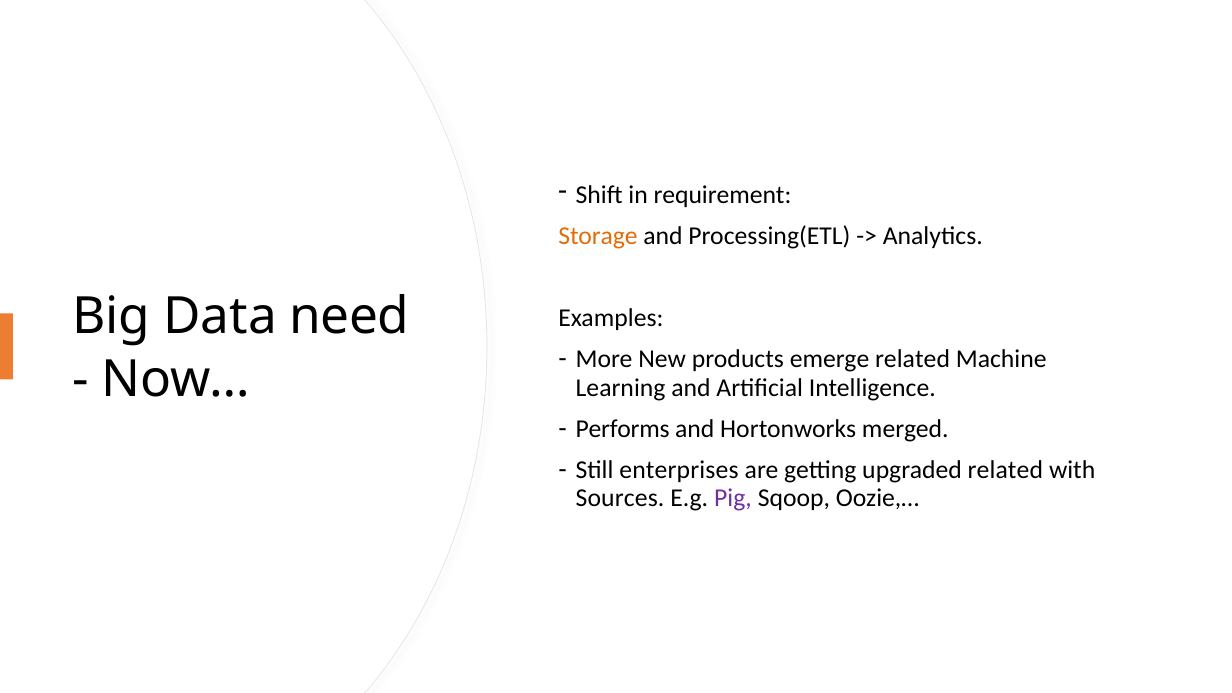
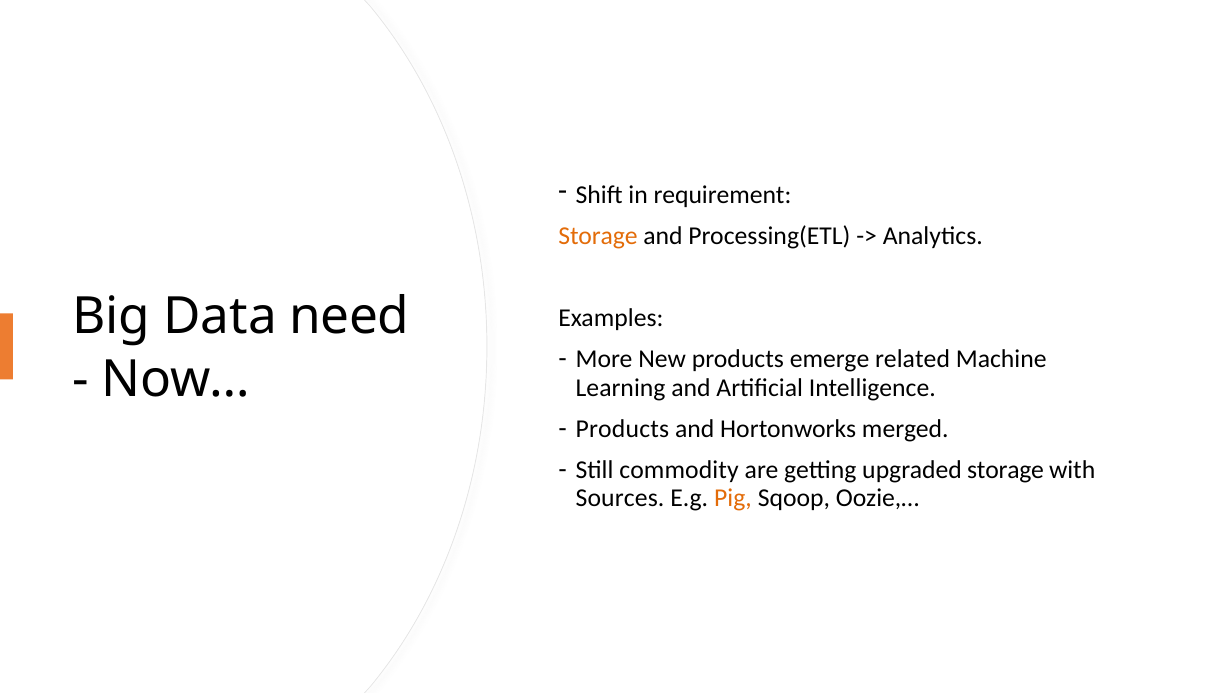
Performs at (623, 429): Performs -> Products
enterprises: enterprises -> commodity
upgraded related: related -> storage
Pig colour: purple -> orange
